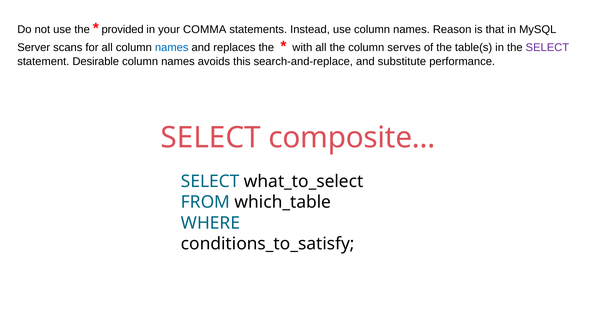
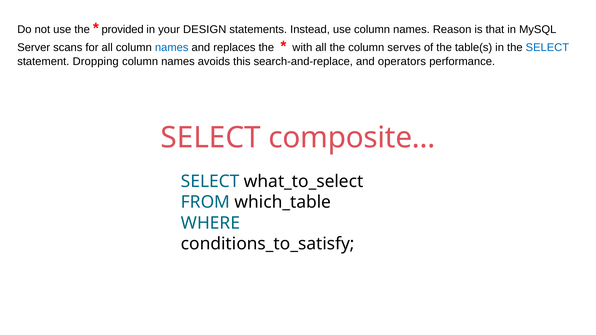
COMMA: COMMA -> DESIGN
SELECT at (547, 48) colour: purple -> blue
Desirable: Desirable -> Dropping
substitute: substitute -> operators
